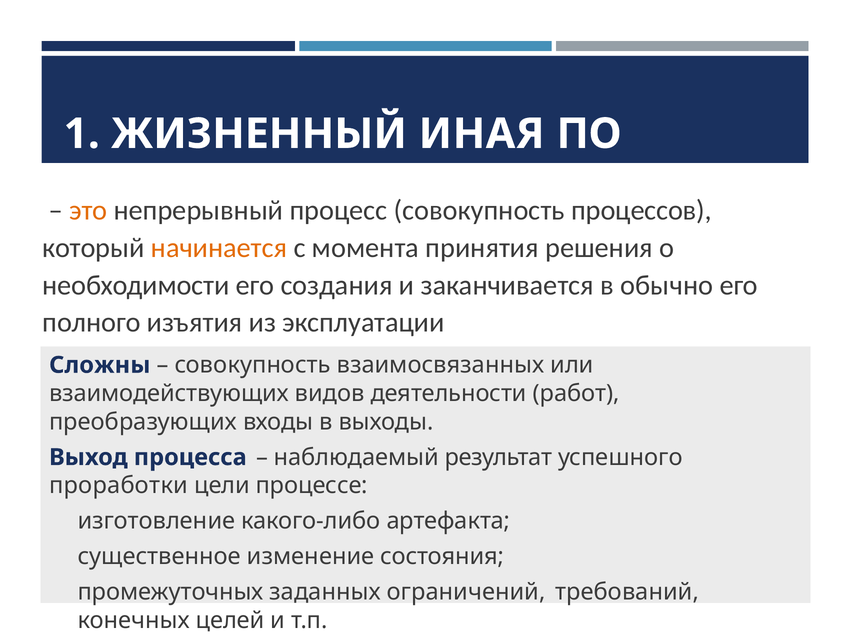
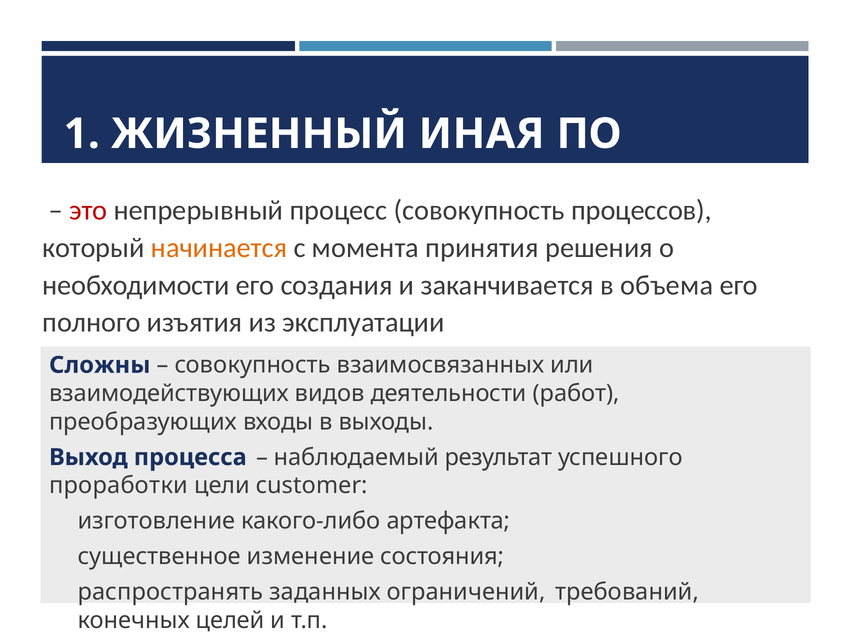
это colour: orange -> red
обычно: обычно -> объема
процессе: процессе -> customer
промежуточных: промежуточных -> распространять
